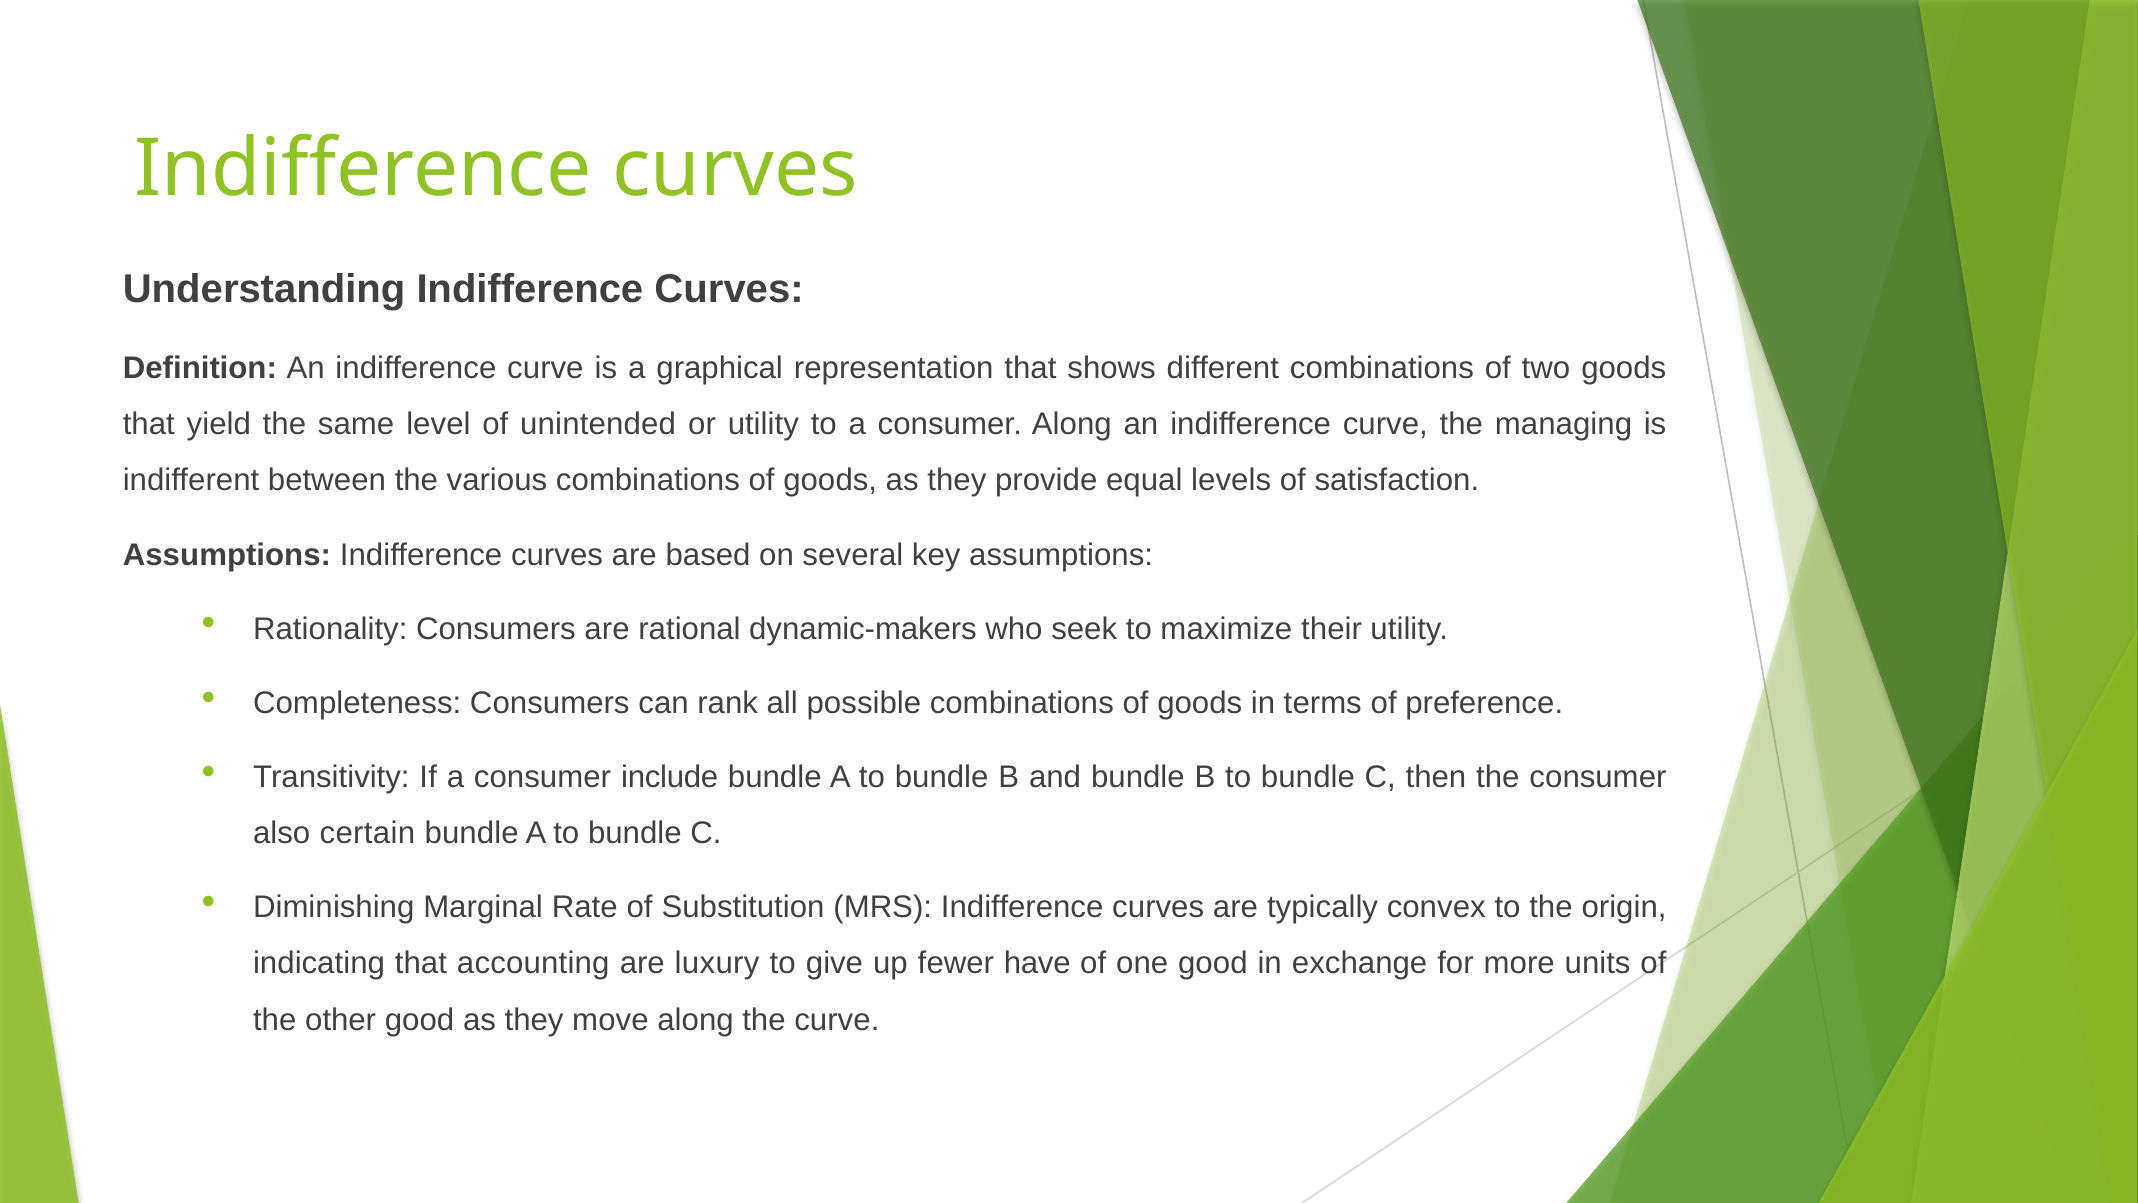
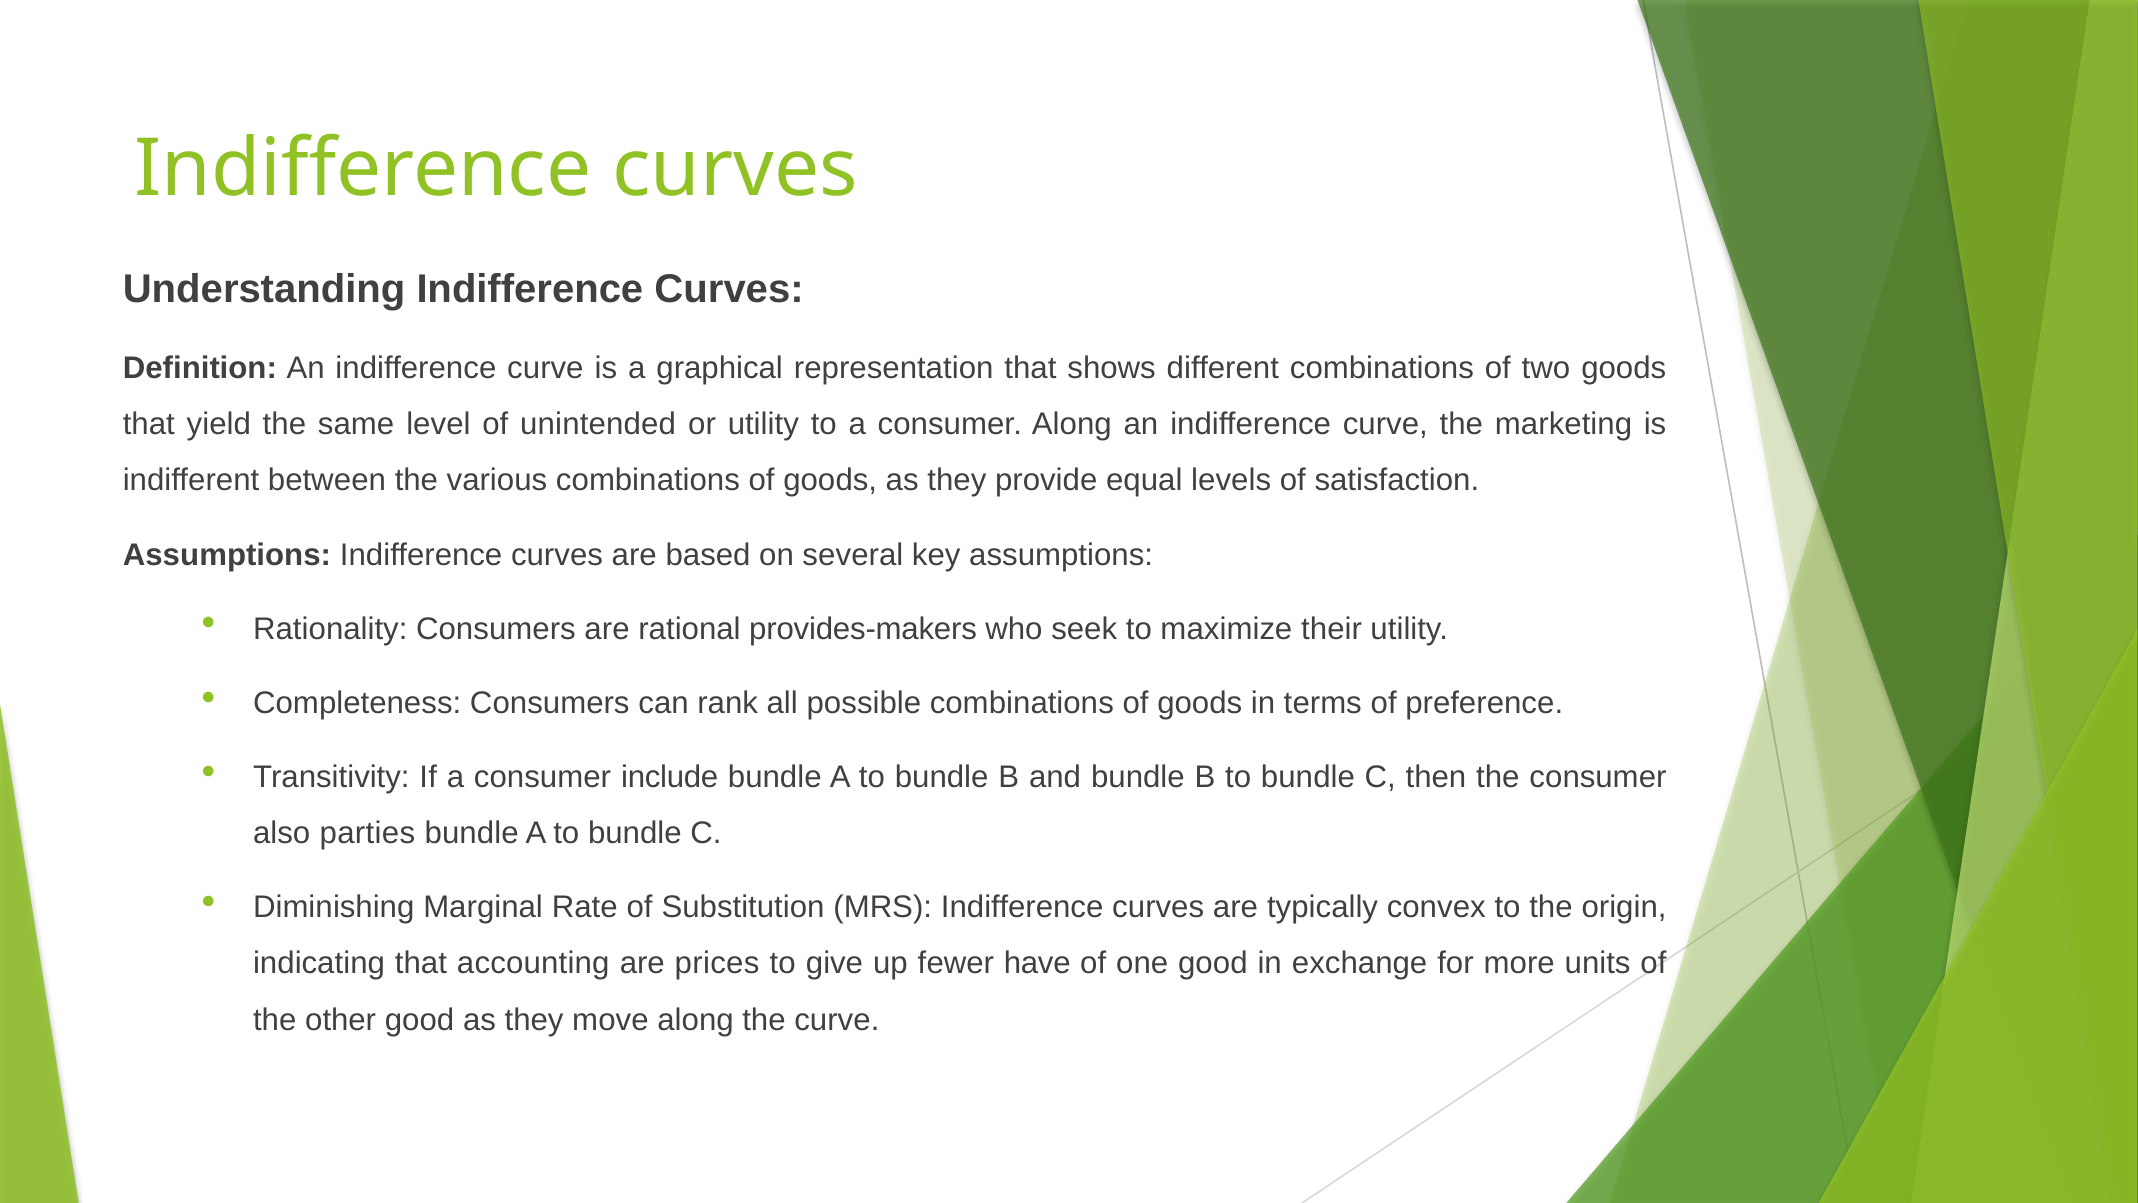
managing: managing -> marketing
dynamic-makers: dynamic-makers -> provides-makers
certain: certain -> parties
luxury: luxury -> prices
